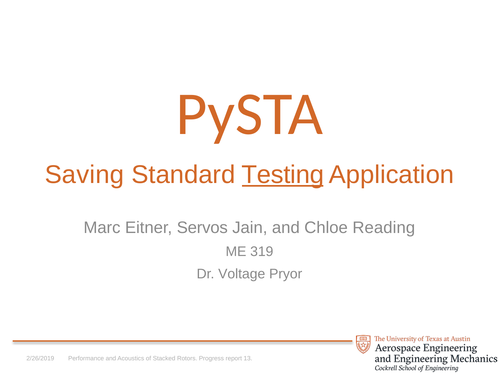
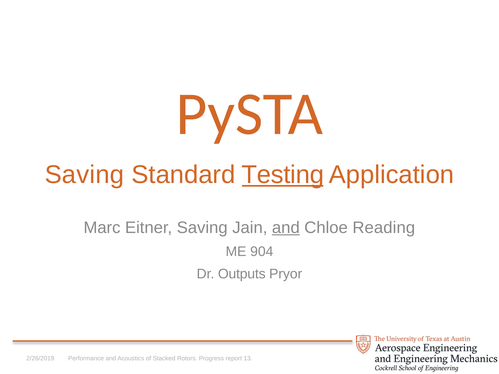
Eitner Servos: Servos -> Saving
and at (286, 228) underline: none -> present
319: 319 -> 904
Voltage: Voltage -> Outputs
